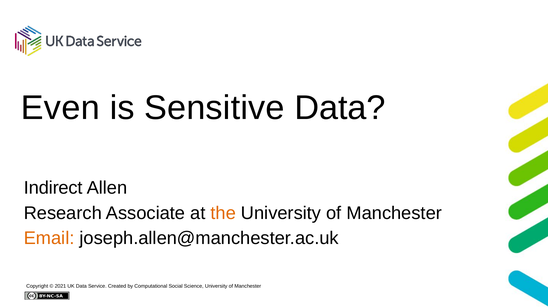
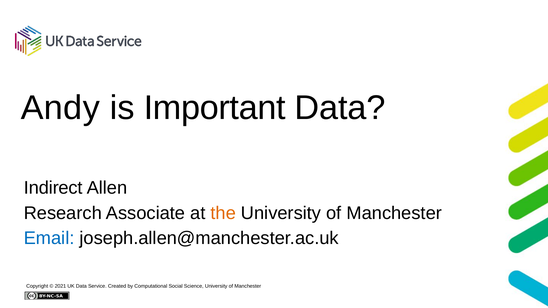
Even: Even -> Andy
Sensitive: Sensitive -> Important
Email colour: orange -> blue
